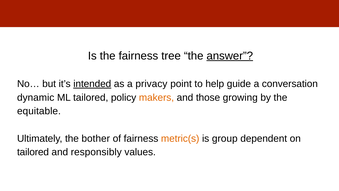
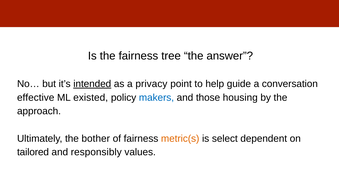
answer underline: present -> none
dynamic: dynamic -> effective
ML tailored: tailored -> existed
makers colour: orange -> blue
growing: growing -> housing
equitable: equitable -> approach
group: group -> select
